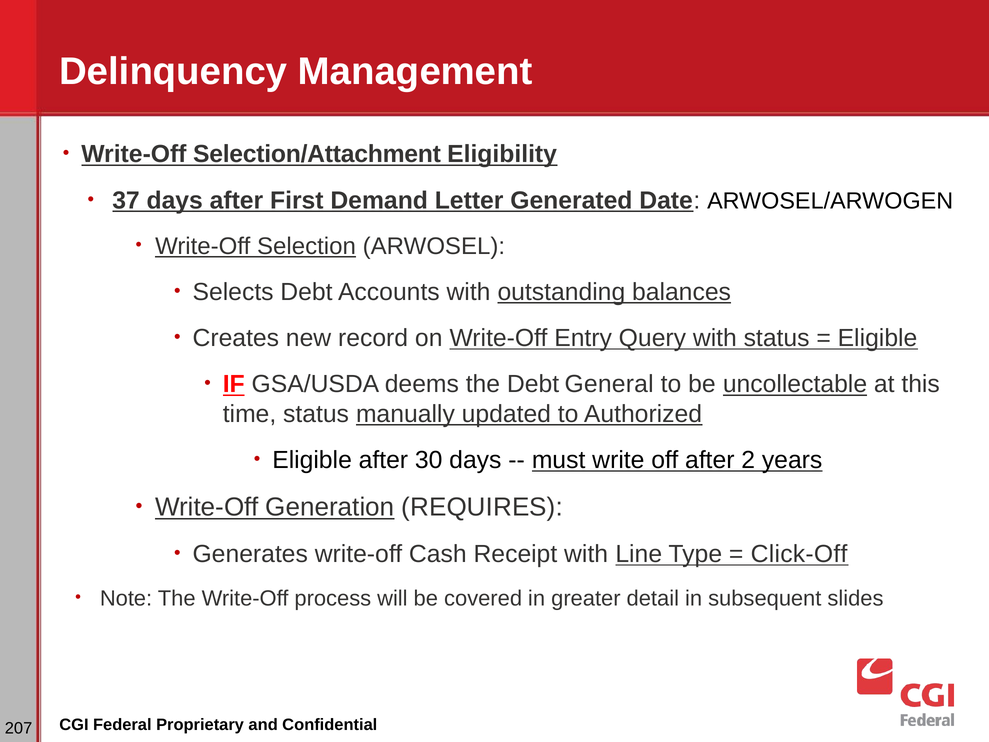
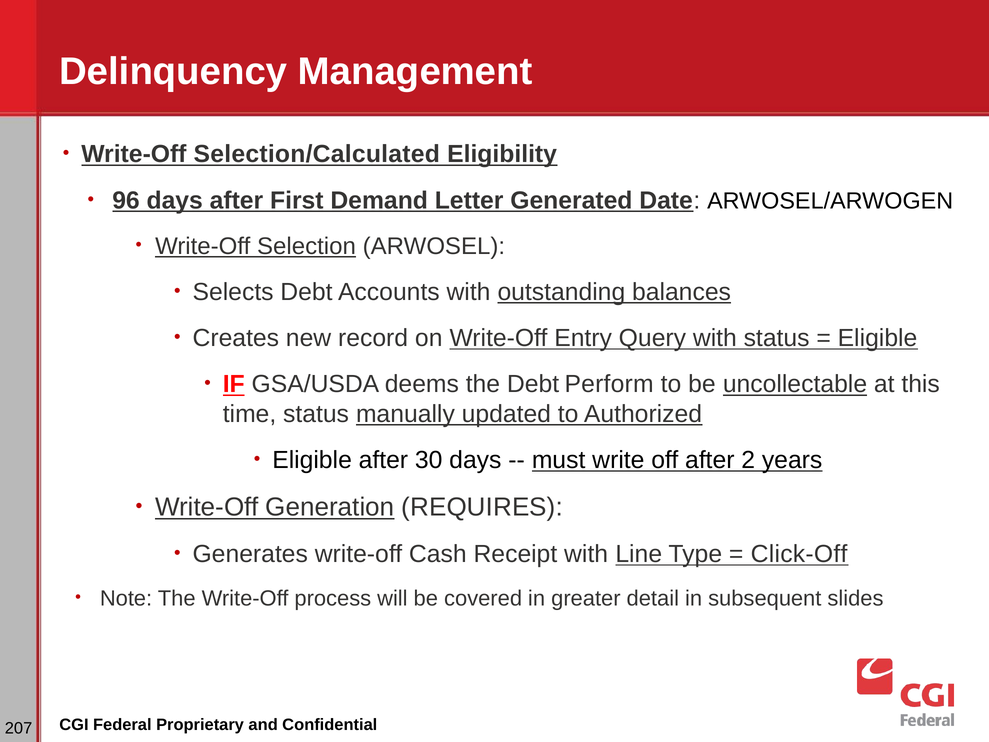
Selection/Attachment: Selection/Attachment -> Selection/Calculated
37: 37 -> 96
General: General -> Perform
